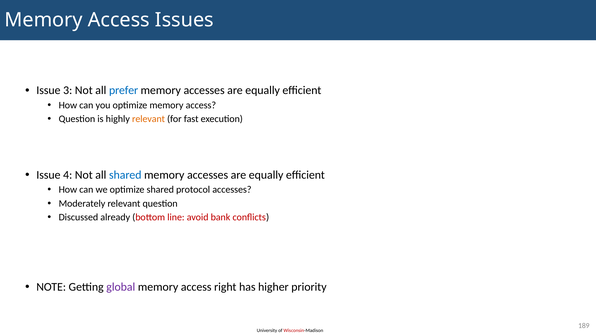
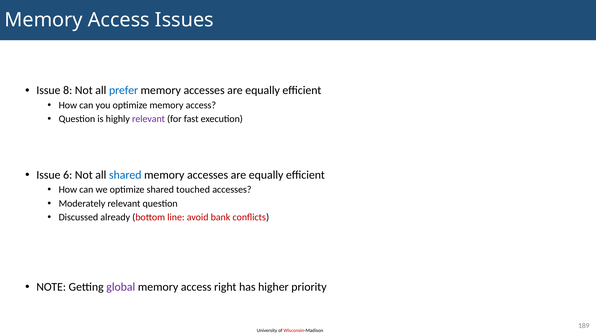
3: 3 -> 8
relevant at (149, 119) colour: orange -> purple
4: 4 -> 6
protocol: protocol -> touched
